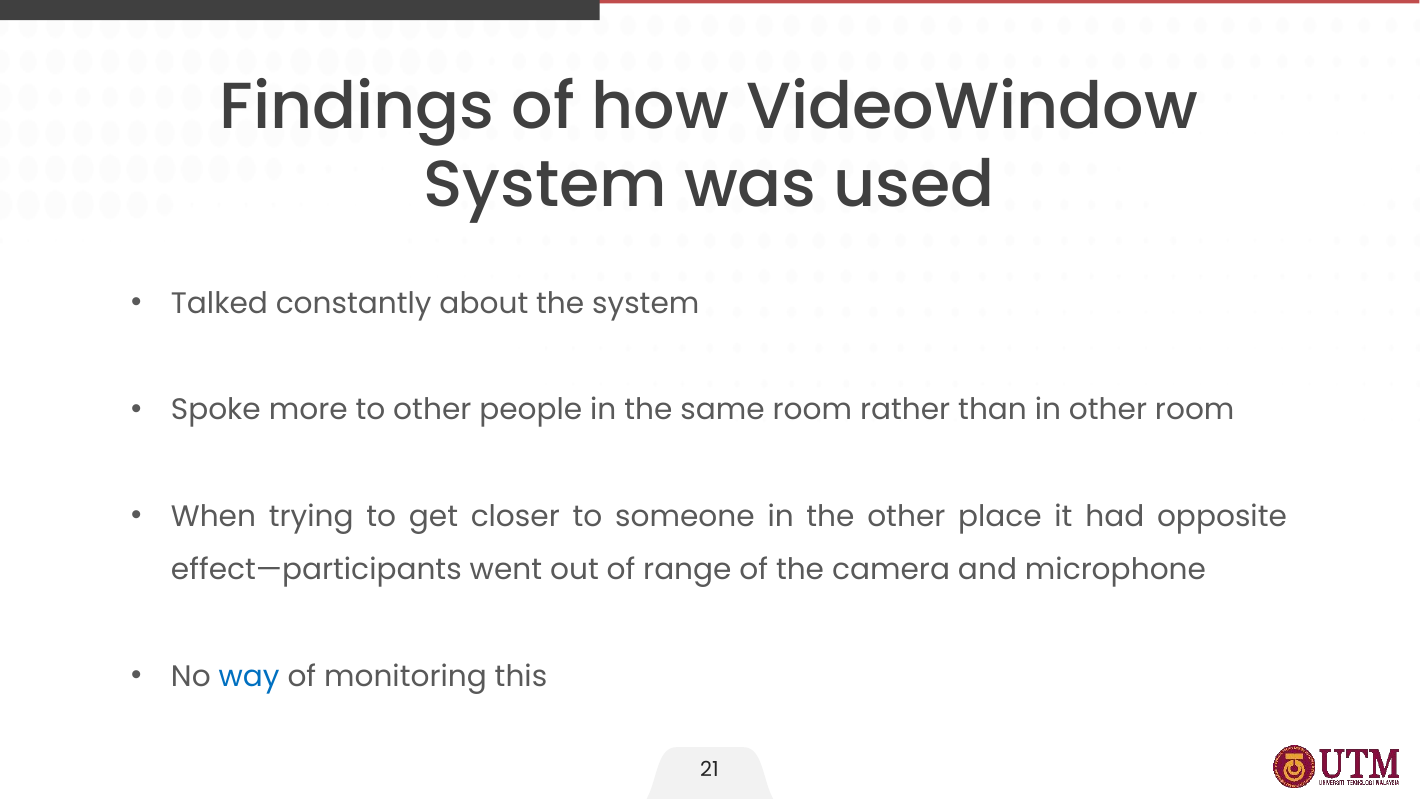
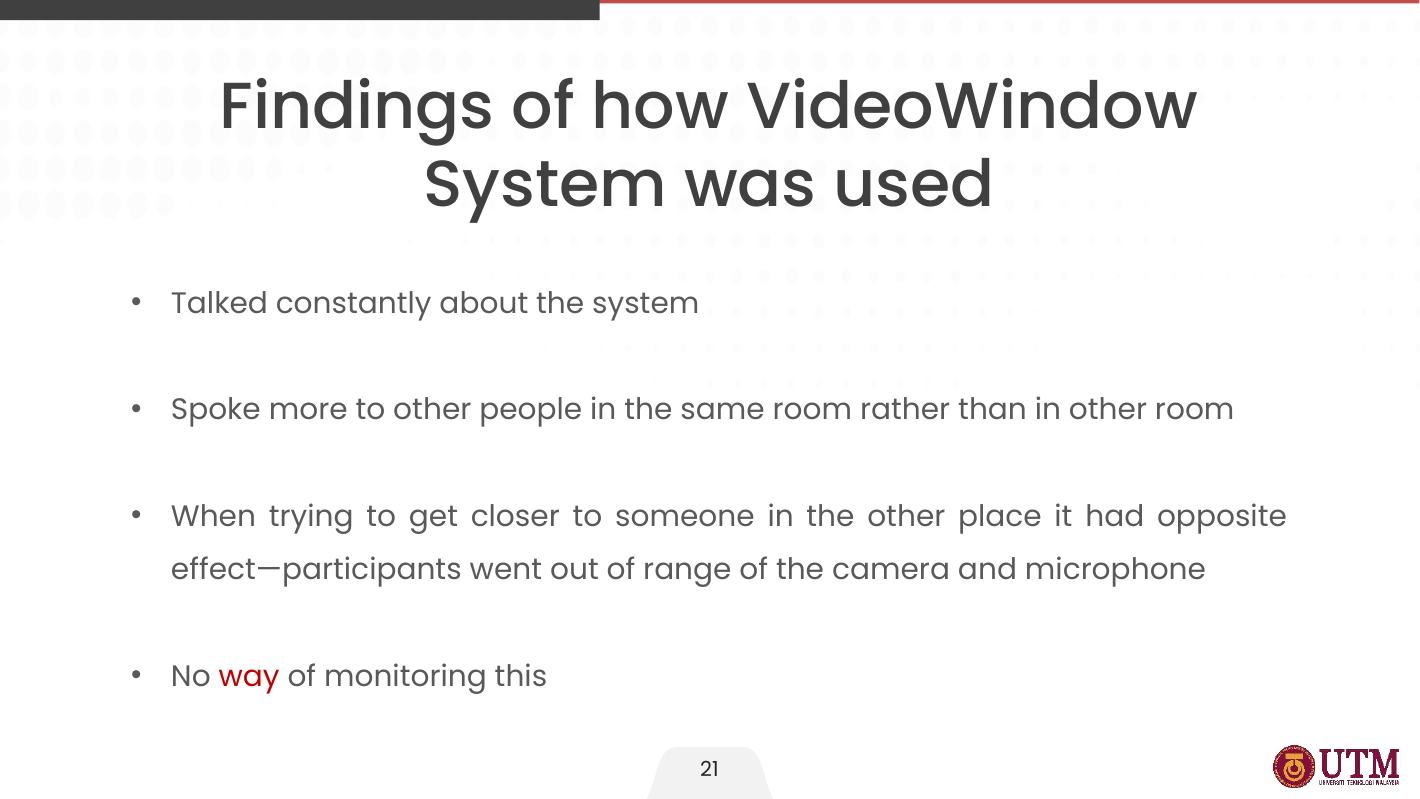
way colour: blue -> red
